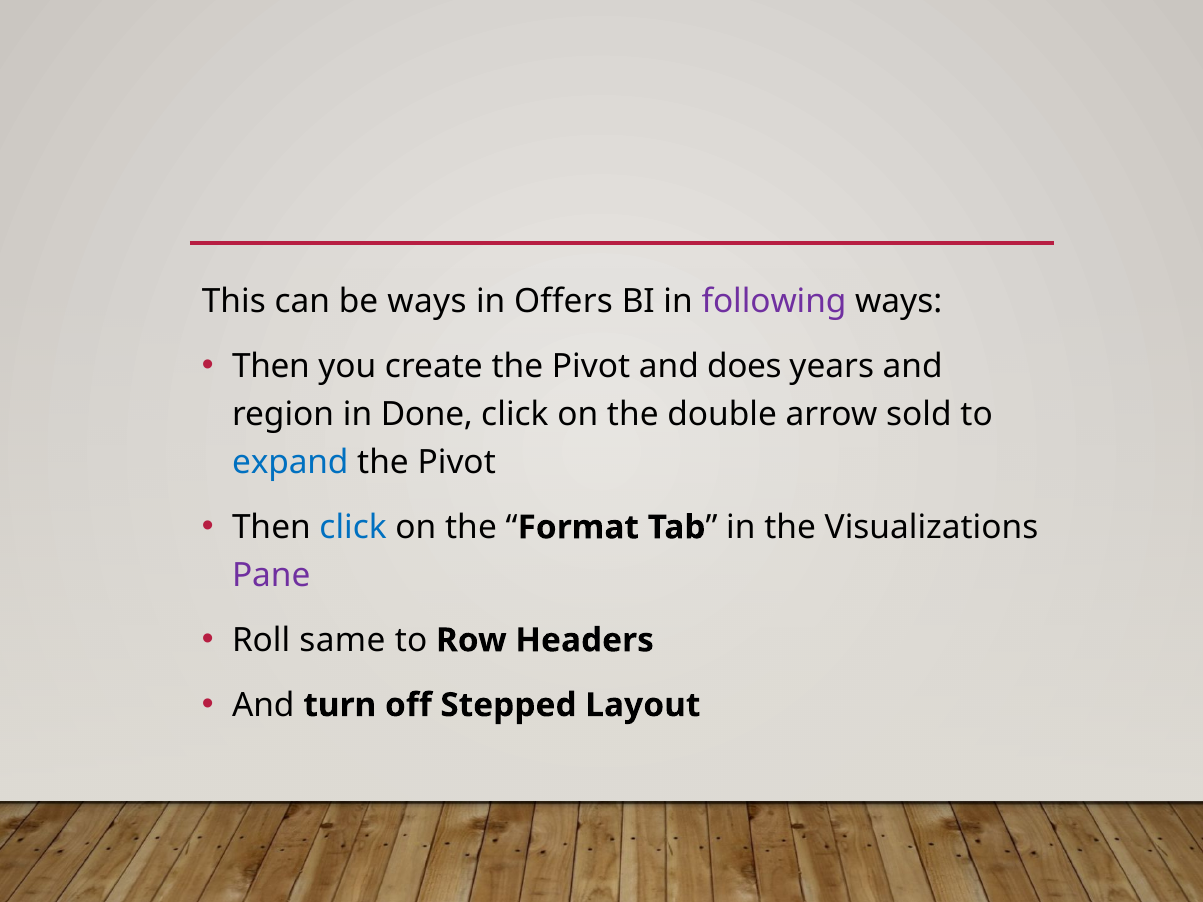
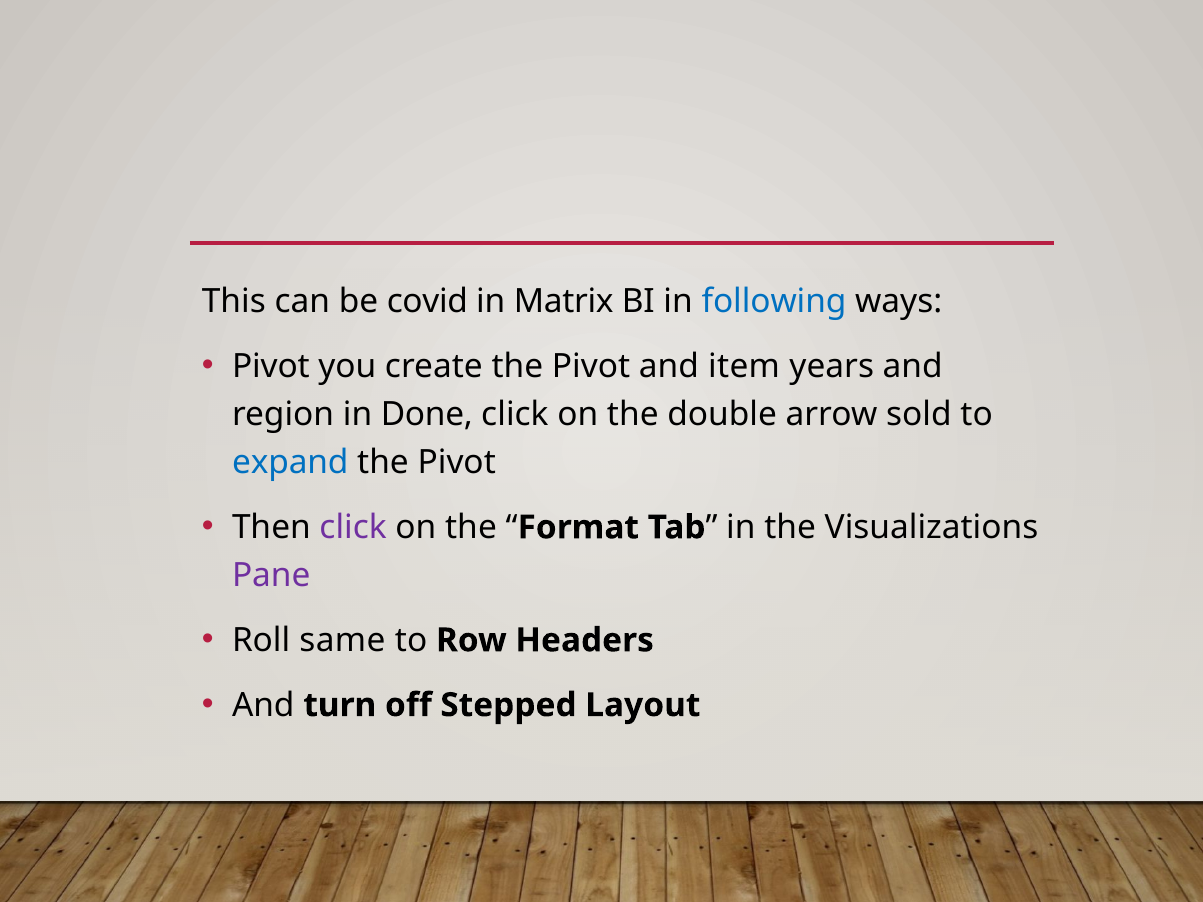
be ways: ways -> covid
Offers: Offers -> Matrix
following colour: purple -> blue
Then at (271, 366): Then -> Pivot
does: does -> item
click at (353, 528) colour: blue -> purple
